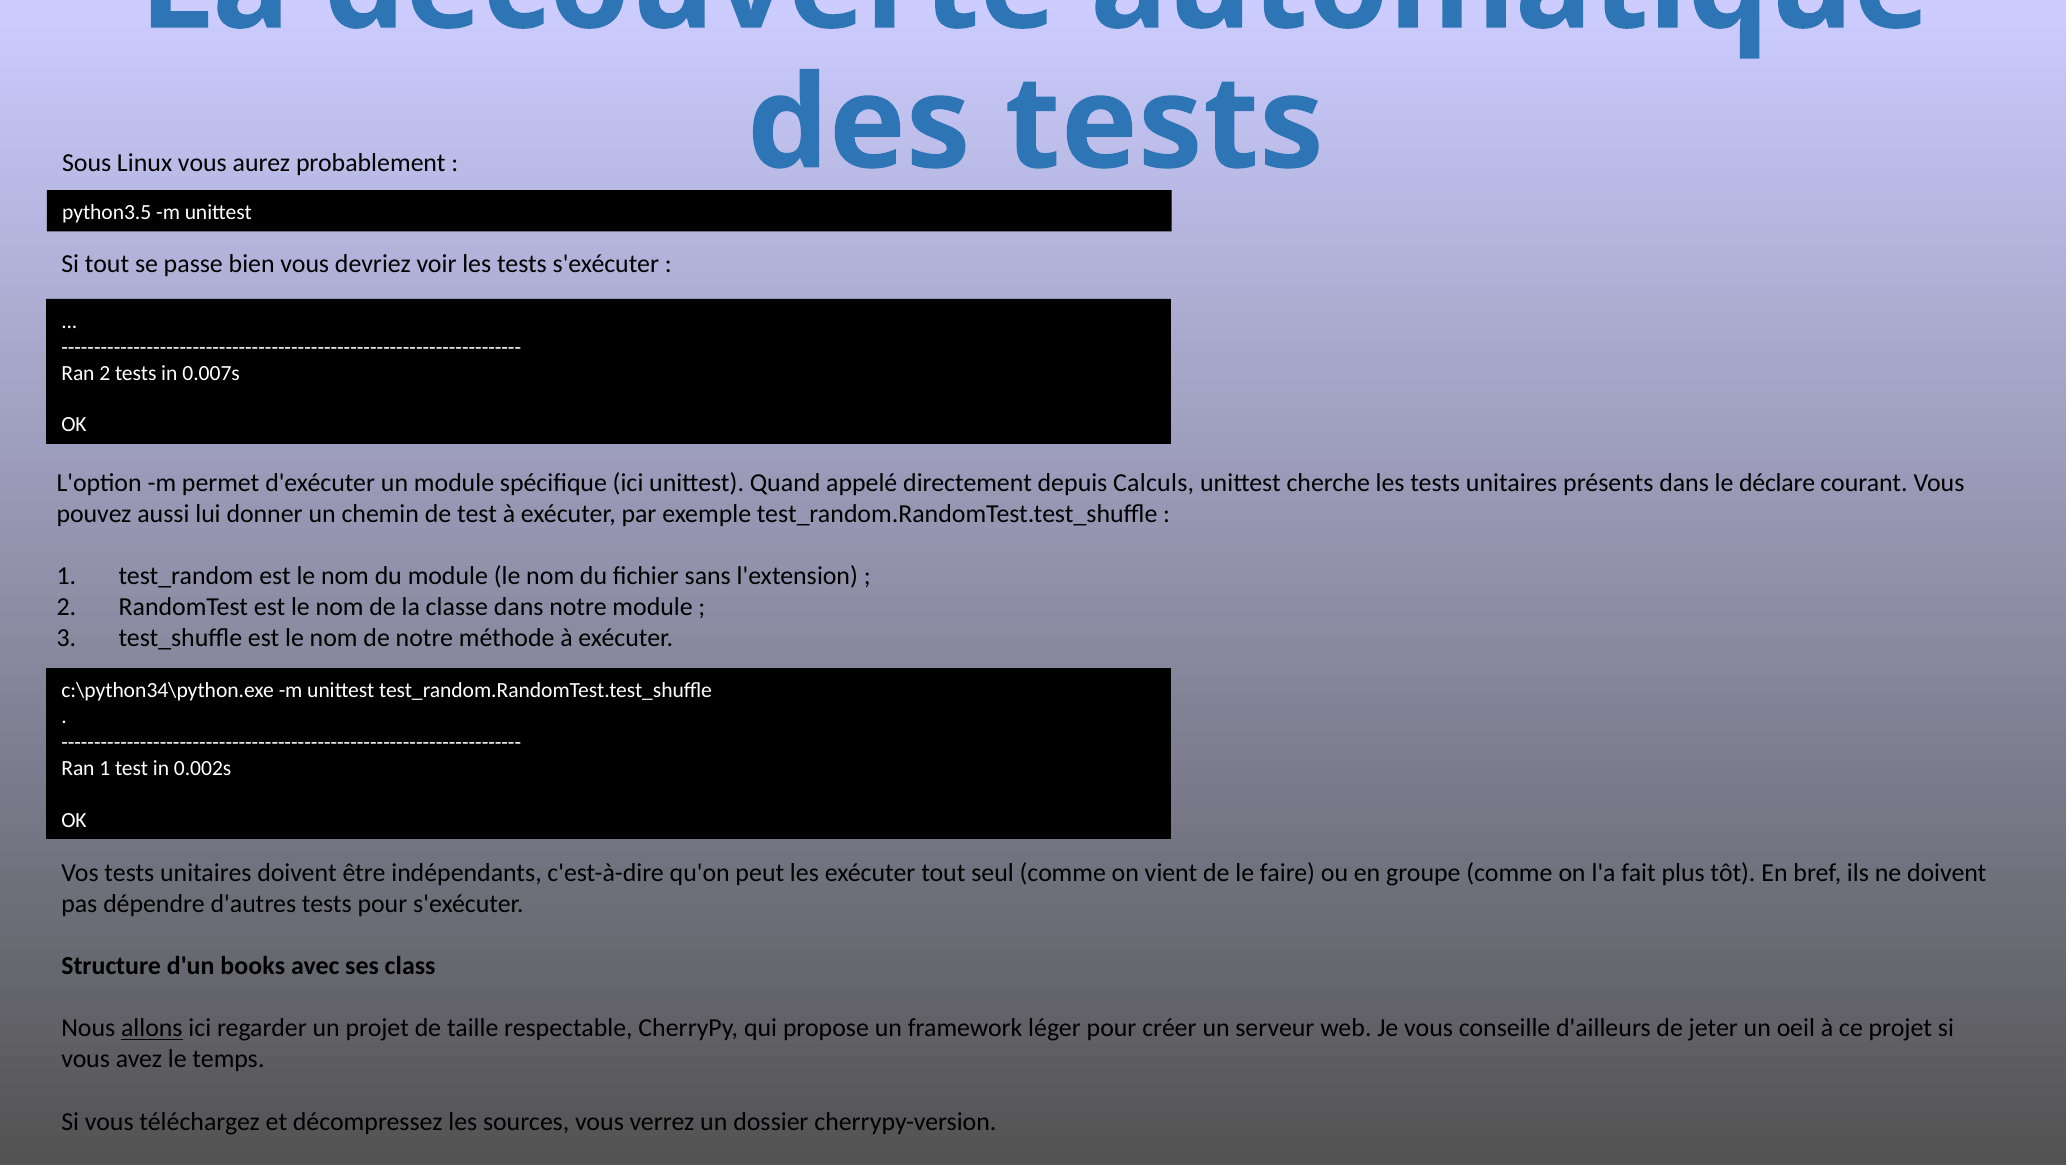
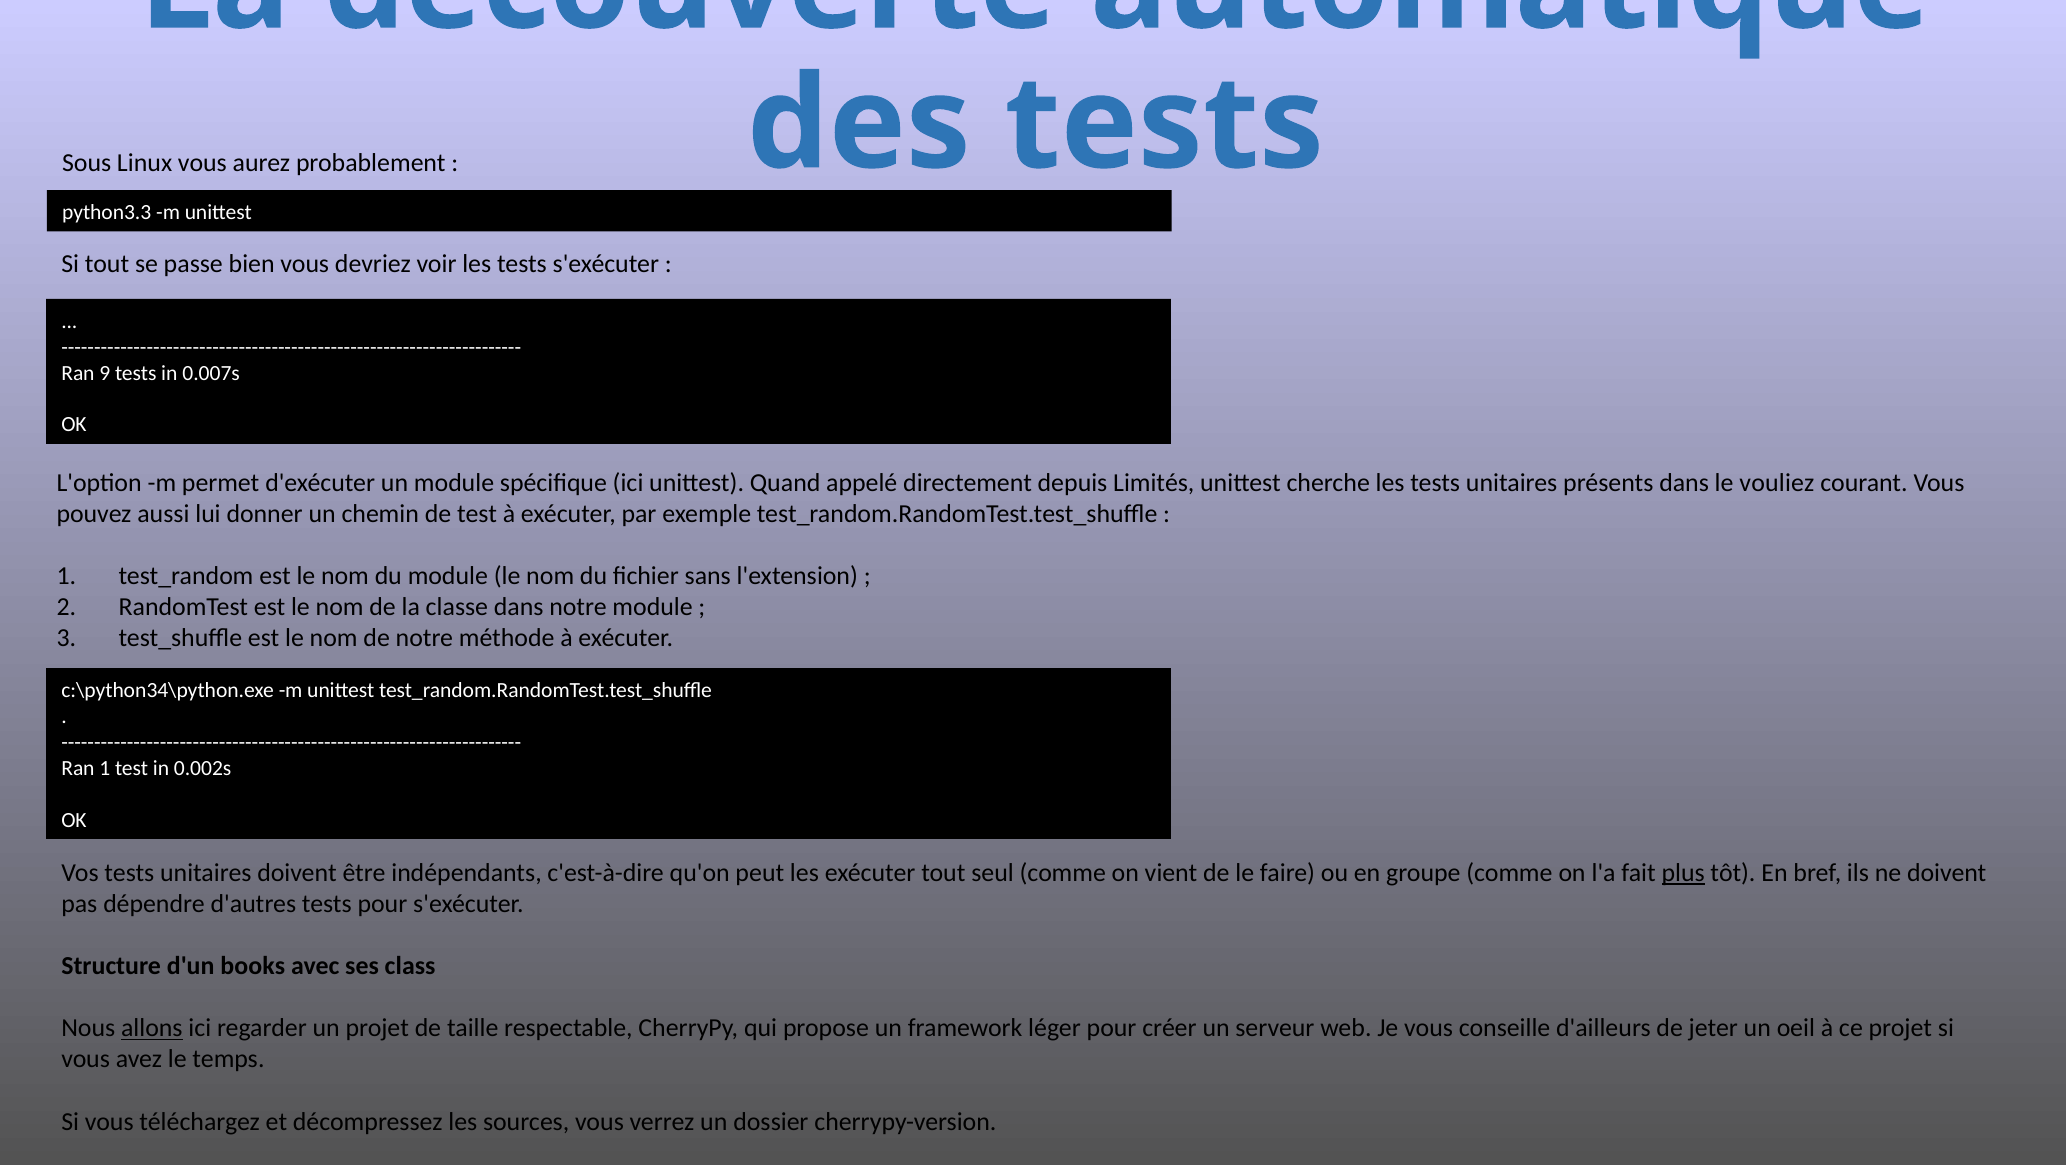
python3.5: python3.5 -> python3.3
Ran 2: 2 -> 9
Calculs: Calculs -> Limités
déclare: déclare -> vouliez
plus underline: none -> present
